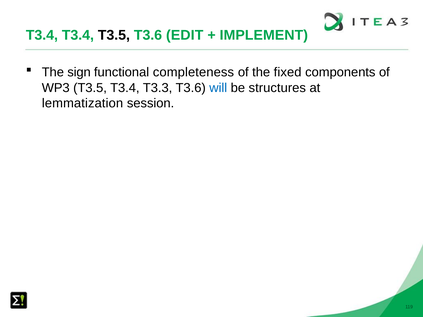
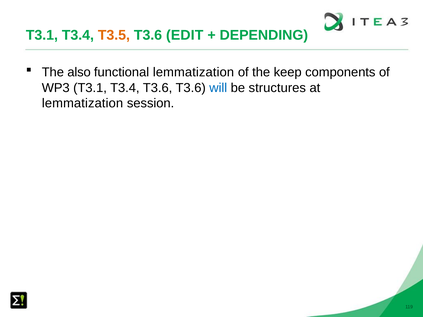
T3.4 at (42, 35): T3.4 -> T3.1
T3.5 at (114, 35) colour: black -> orange
IMPLEMENT: IMPLEMENT -> DEPENDING
sign: sign -> also
functional completeness: completeness -> lemmatization
fixed: fixed -> keep
WP3 T3.5: T3.5 -> T3.1
T3.4 T3.3: T3.3 -> T3.6
